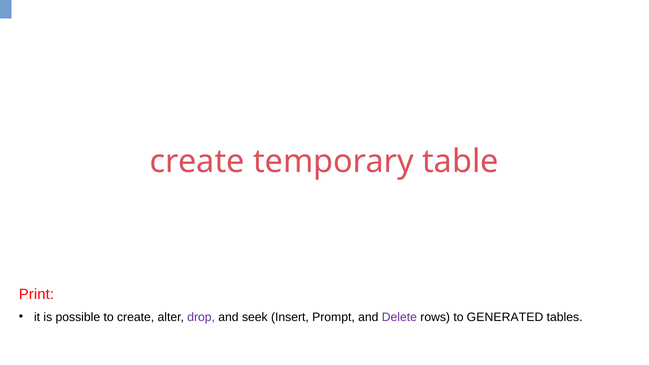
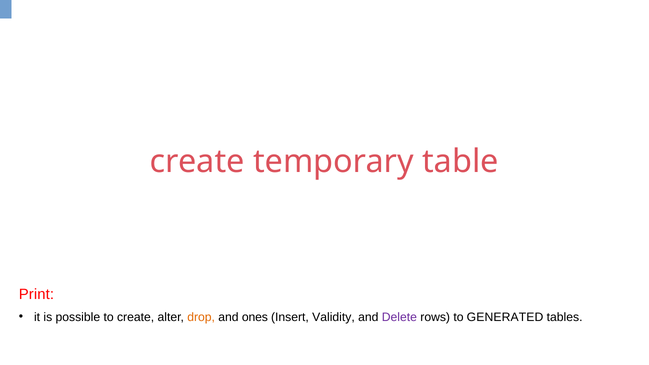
drop colour: purple -> orange
seek: seek -> ones
Prompt: Prompt -> Validity
